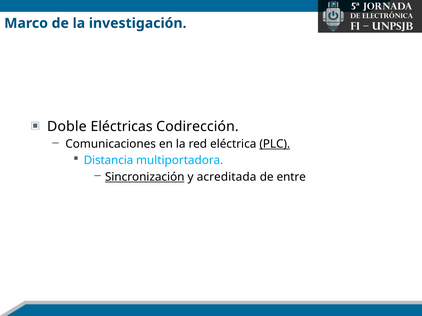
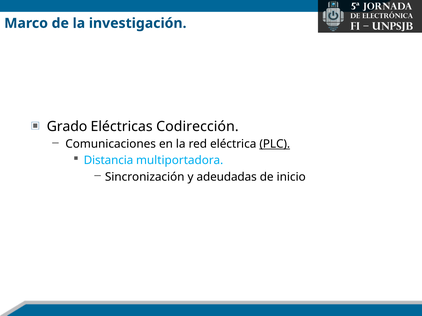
Doble: Doble -> Grado
Sincronización underline: present -> none
acreditada: acreditada -> adeudadas
entre: entre -> inicio
